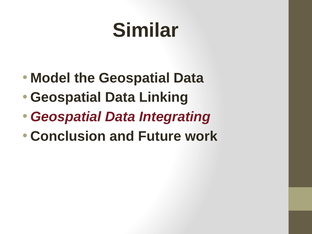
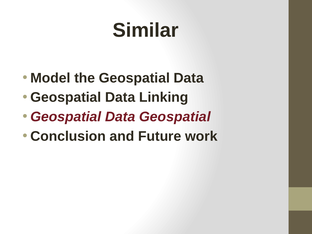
Integrating at (175, 117): Integrating -> Geospatial
